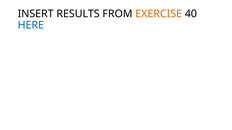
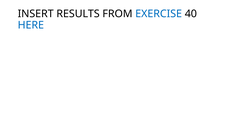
EXERCISE colour: orange -> blue
